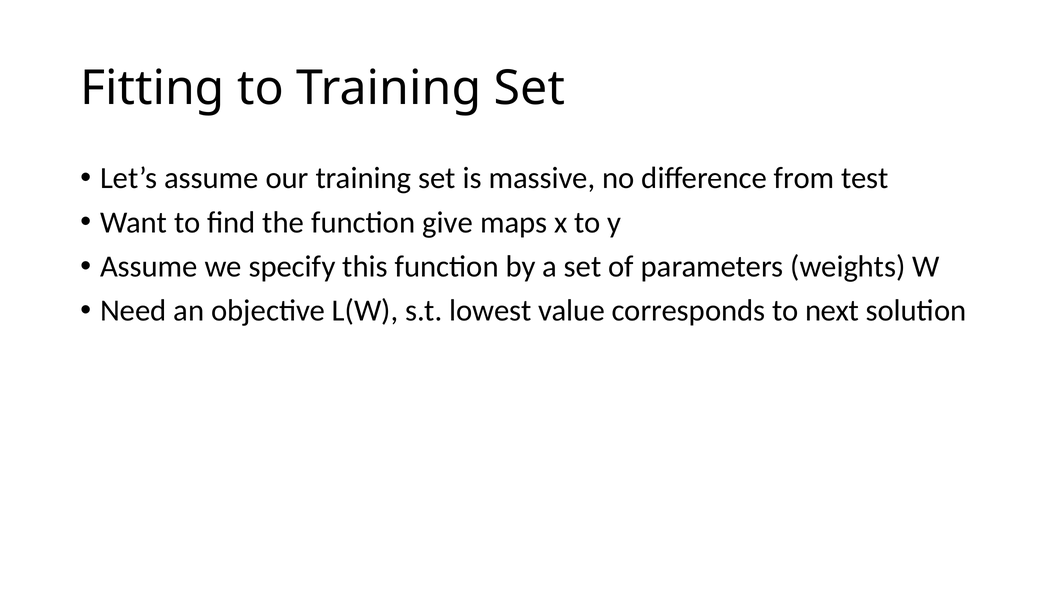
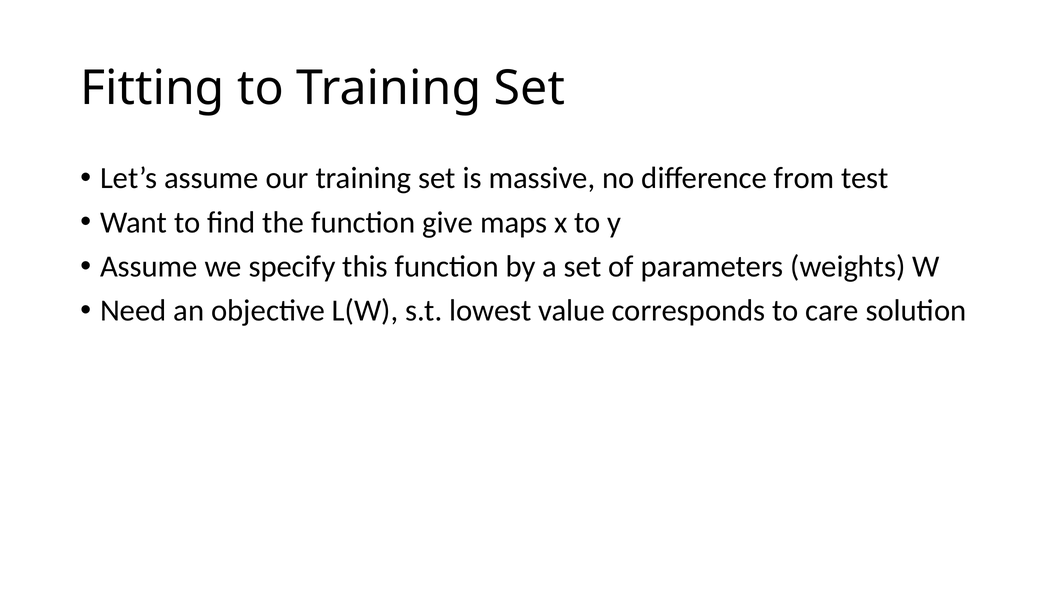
next: next -> care
